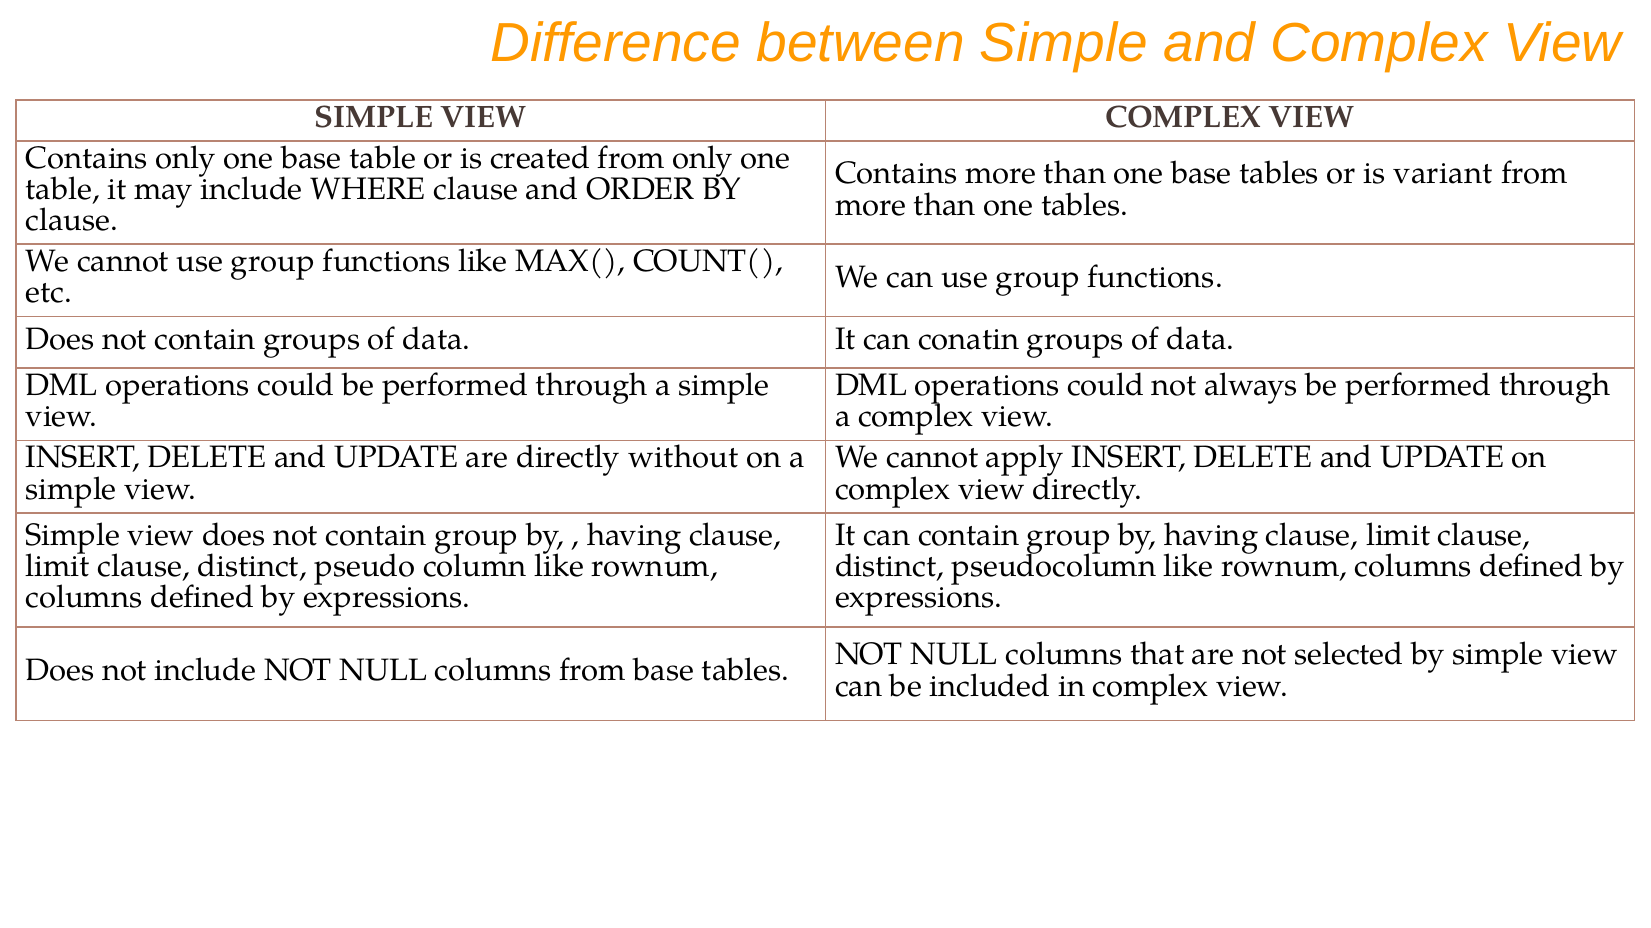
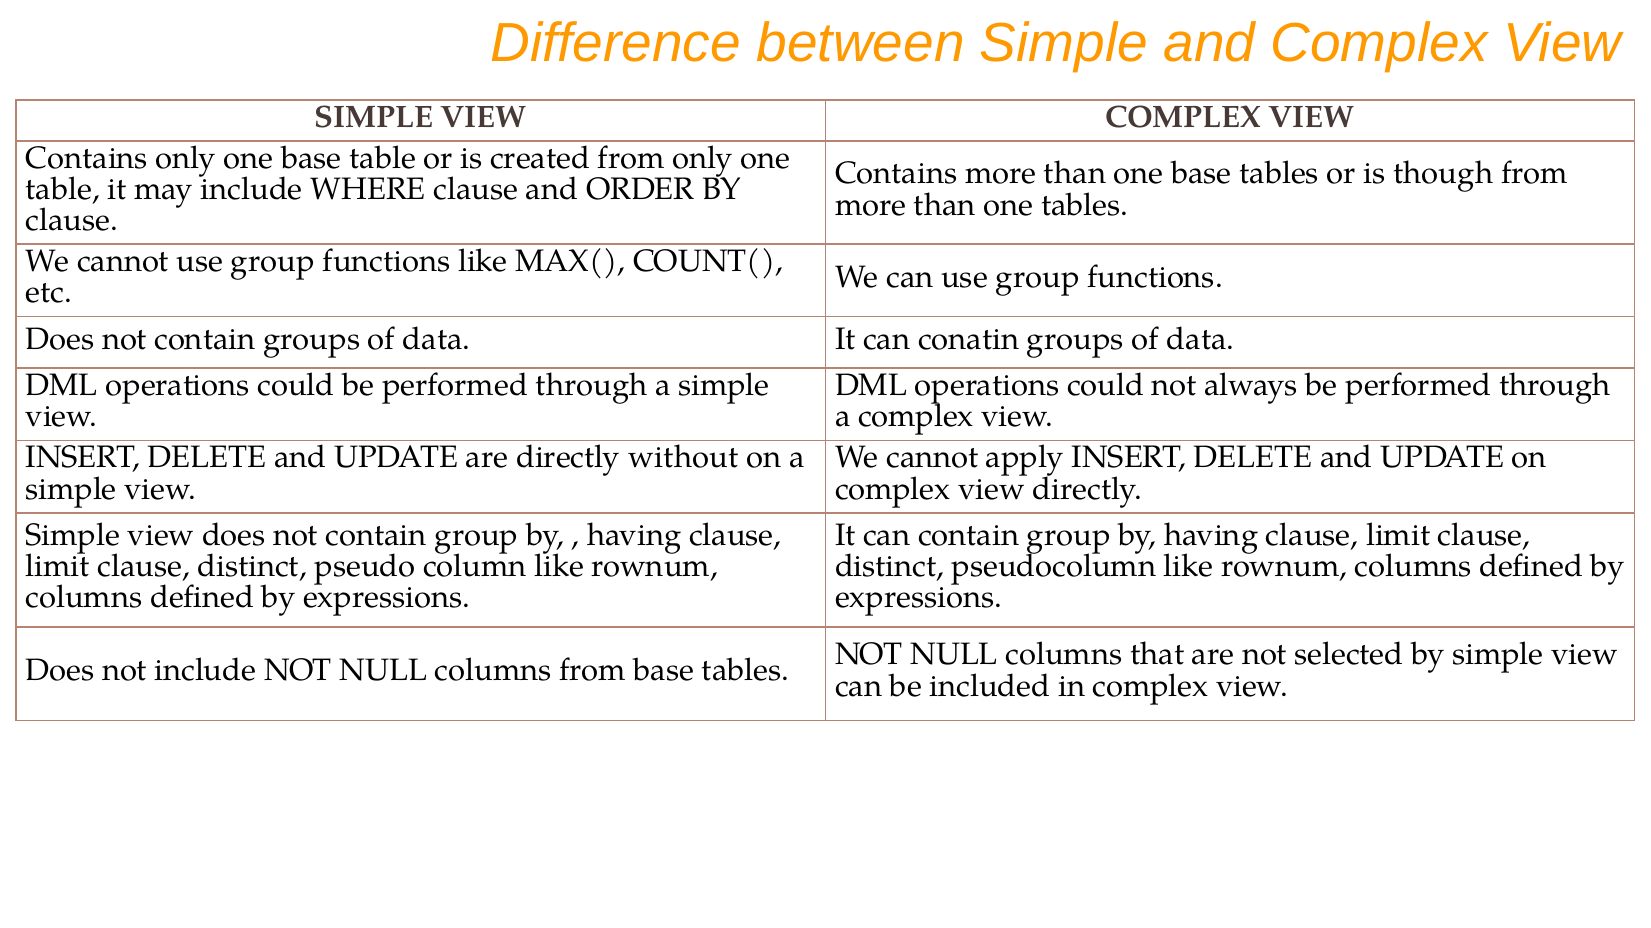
variant: variant -> though
